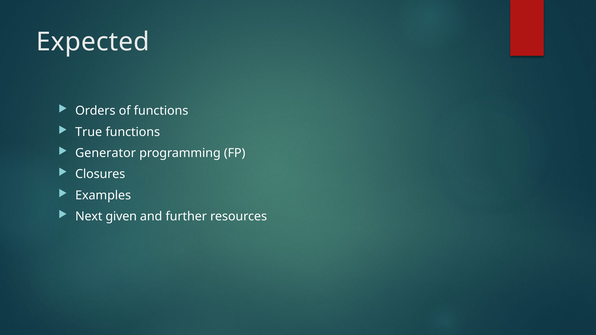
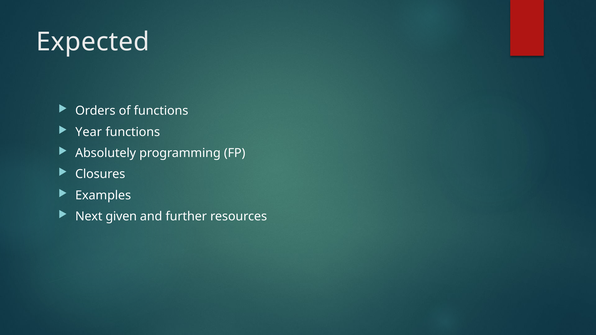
True: True -> Year
Generator: Generator -> Absolutely
